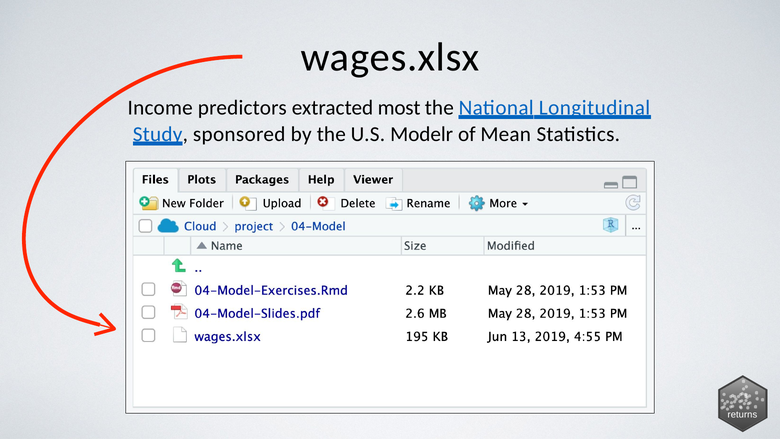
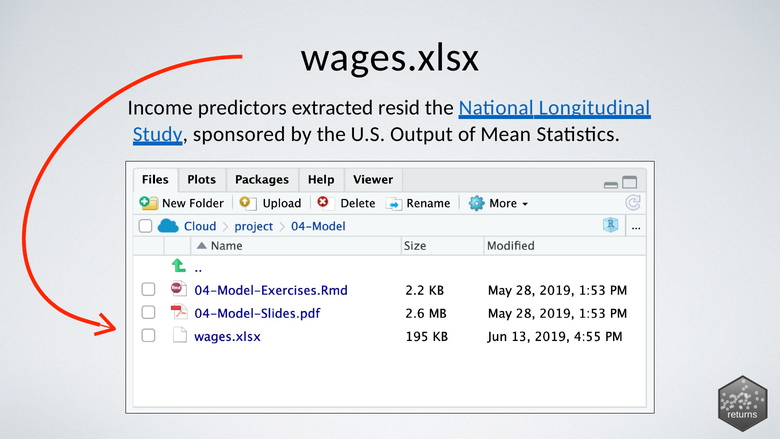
most: most -> resid
Modelr: Modelr -> Output
